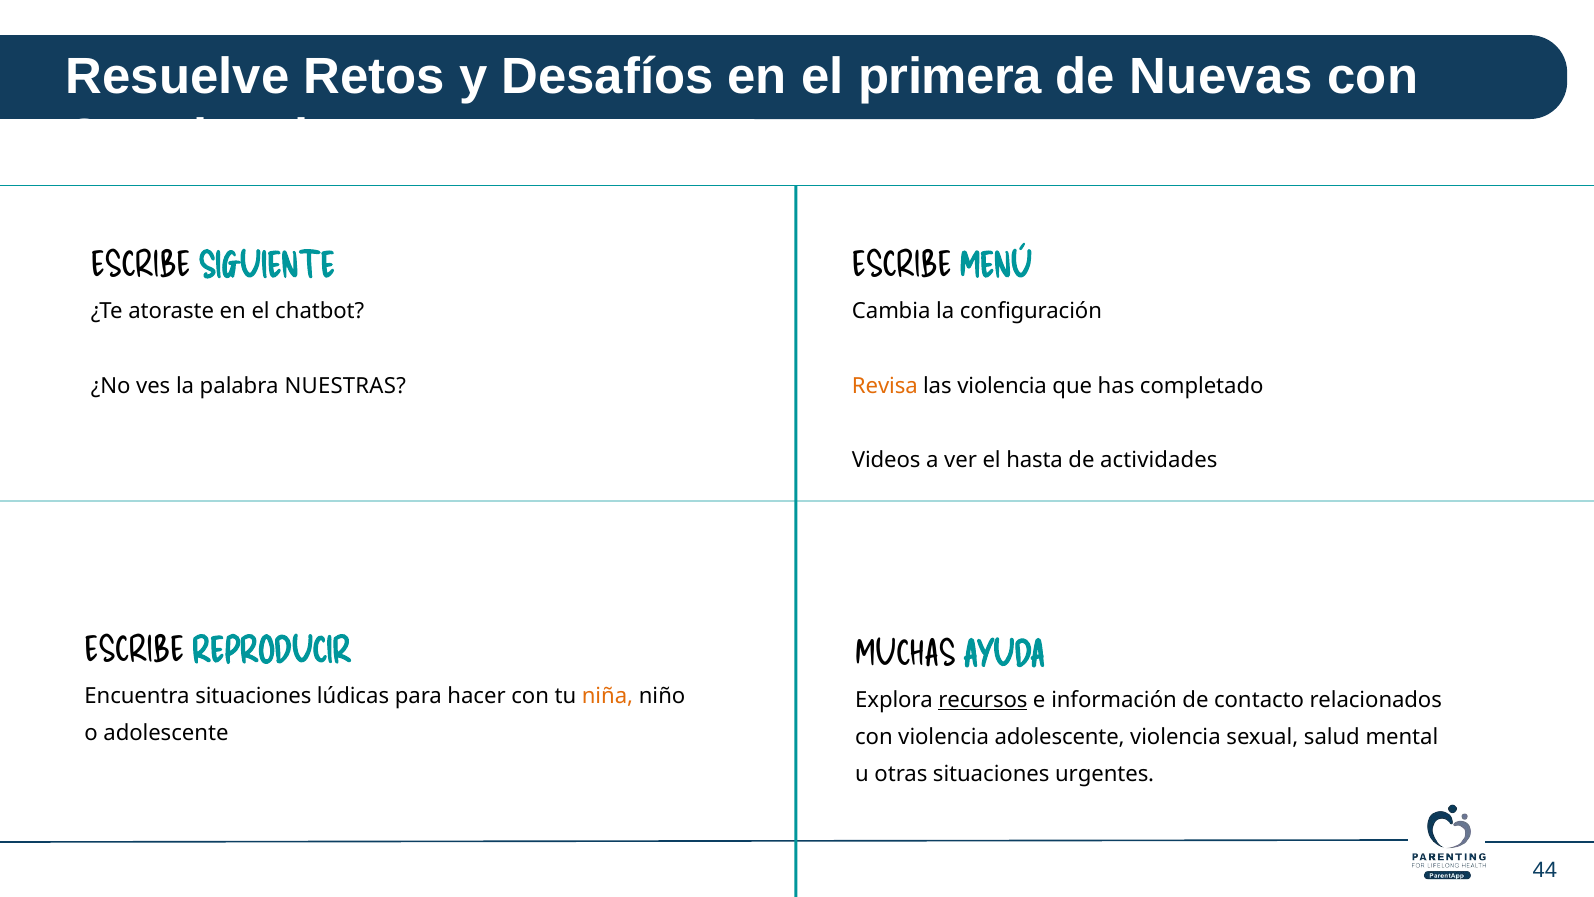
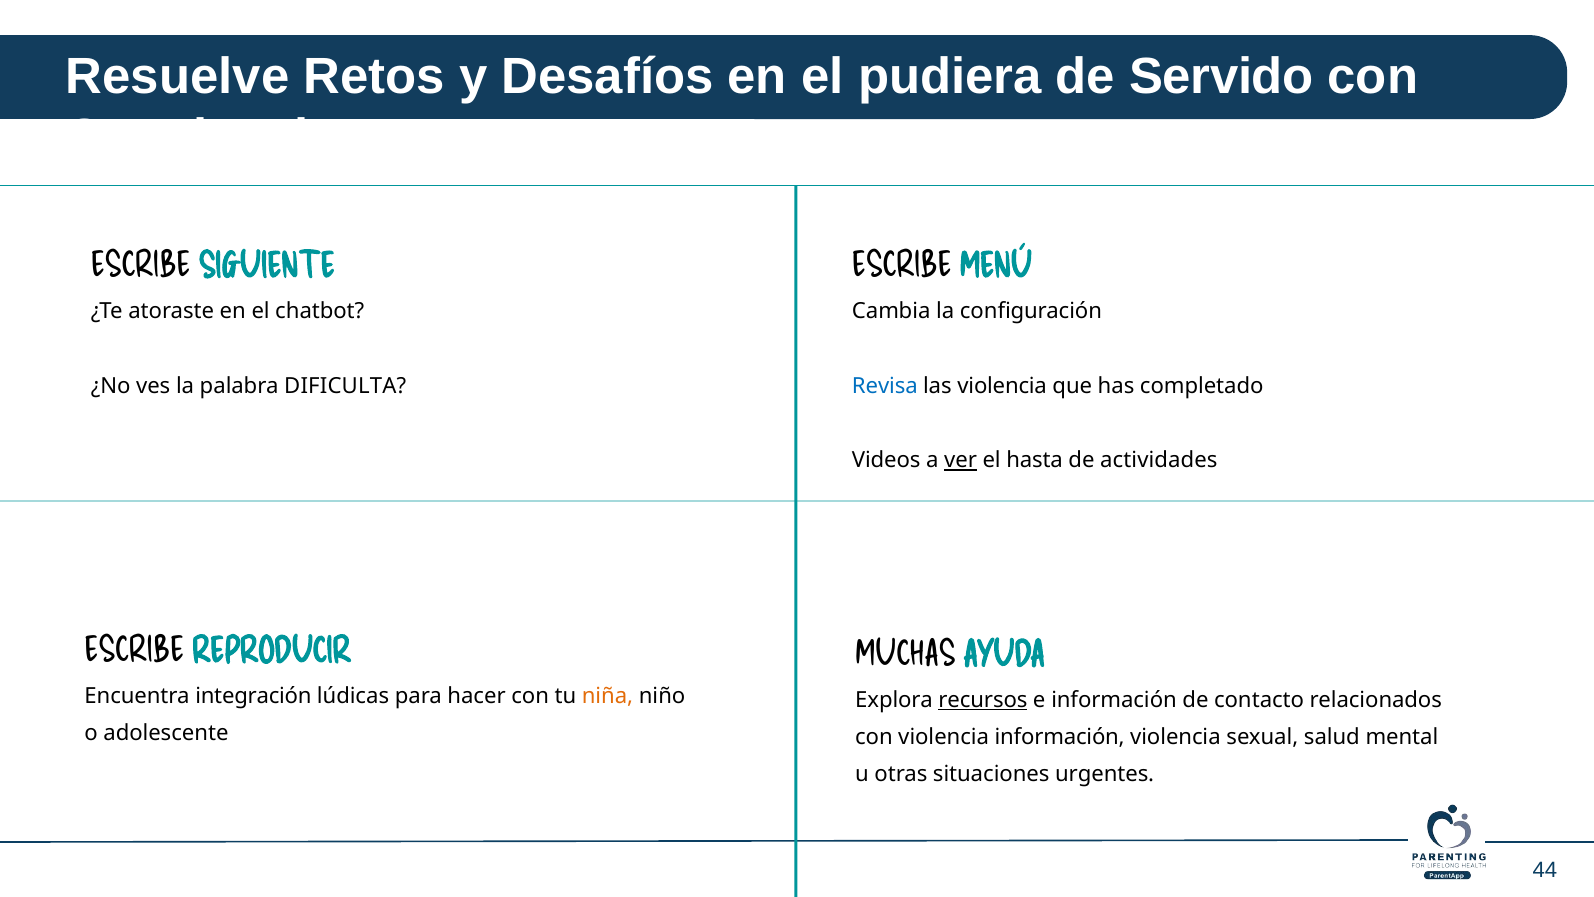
primera: primera -> pudiera
Nuevas: Nuevas -> Servido
NUESTRAS: NUESTRAS -> DIFICULTA
Revisa colour: orange -> blue
ver underline: none -> present
Encuentra situaciones: situaciones -> integración
violencia adolescente: adolescente -> información
